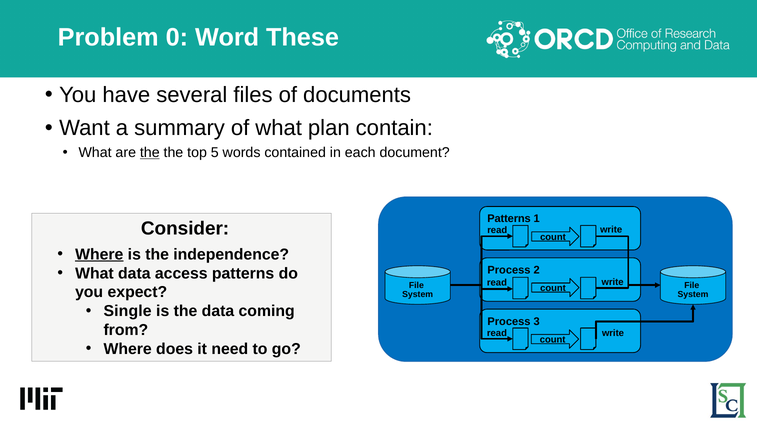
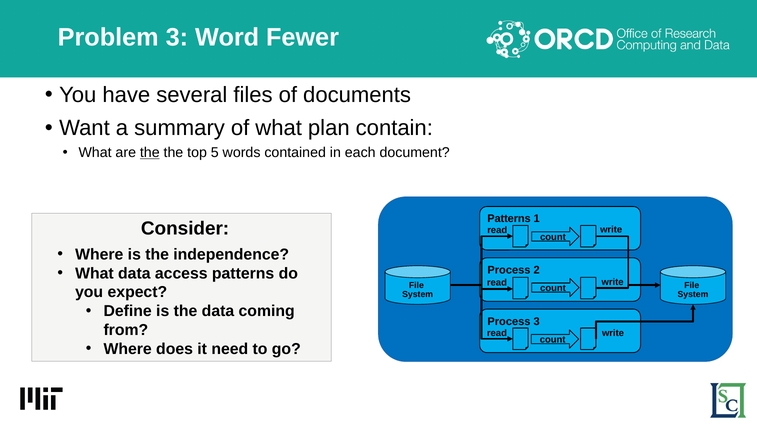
Problem 0: 0 -> 3
These: These -> Fewer
Where at (99, 254) underline: present -> none
Single: Single -> Define
